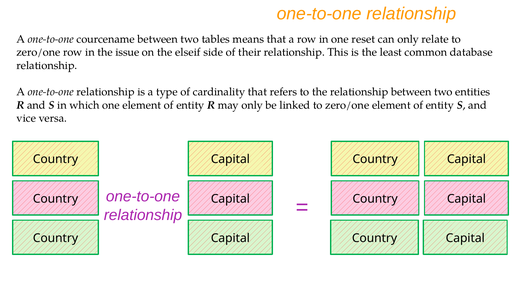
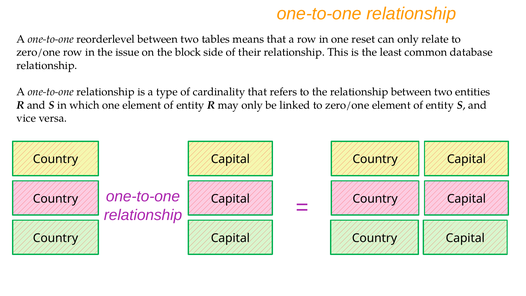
courcename: courcename -> reorderlevel
elseif: elseif -> block
